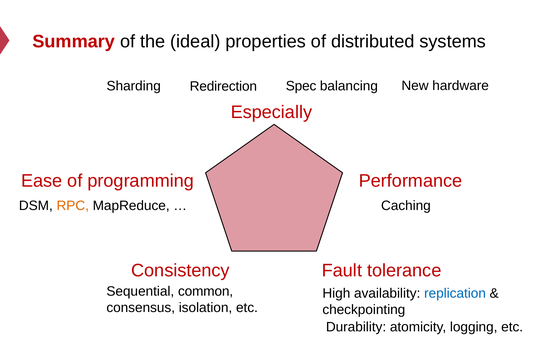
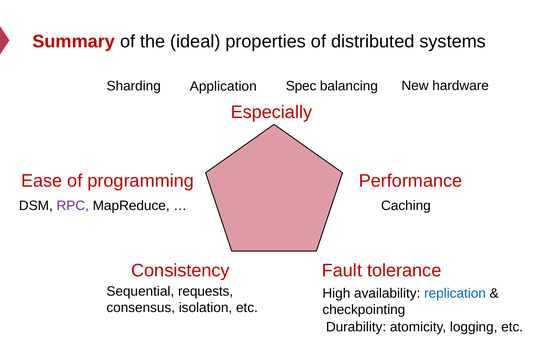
Redirection: Redirection -> Application
RPC colour: orange -> purple
common: common -> requests
